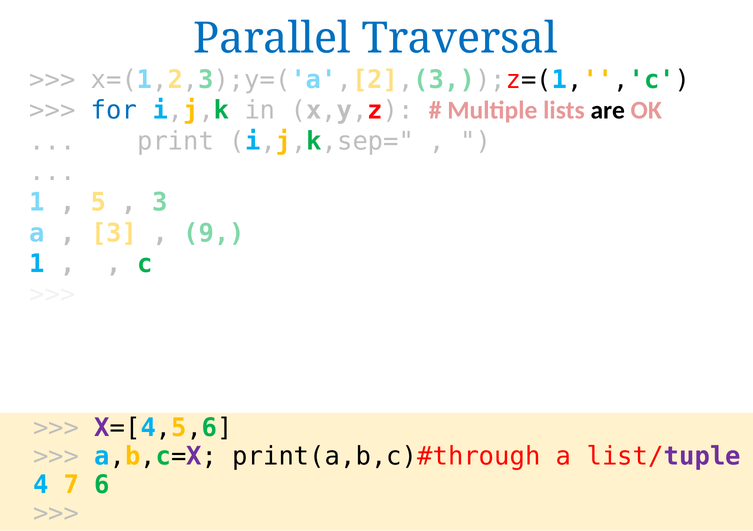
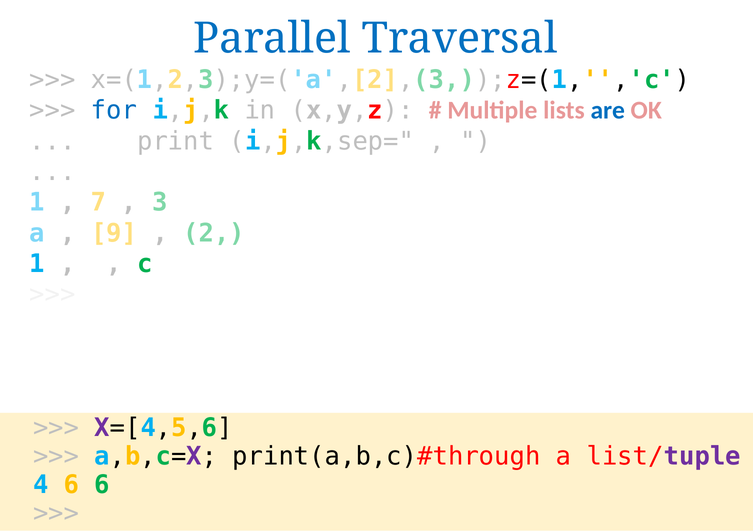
are colour: black -> blue
5: 5 -> 7
3 at (114, 233): 3 -> 9
9: 9 -> 2
4 7: 7 -> 6
